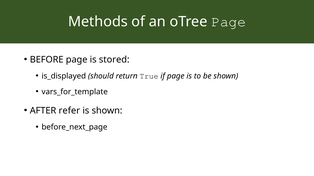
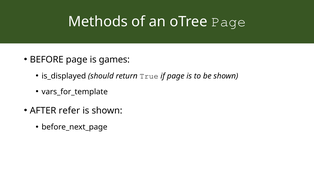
stored: stored -> games
